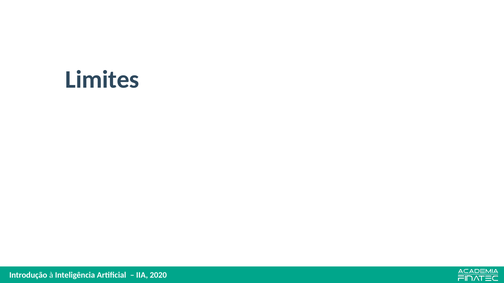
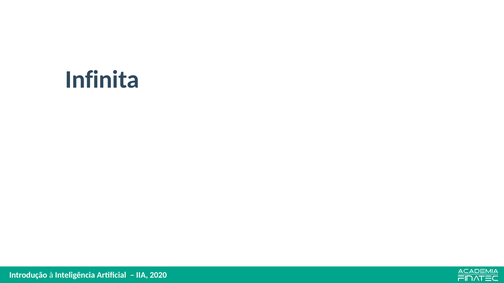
Limites: Limites -> Infinita
